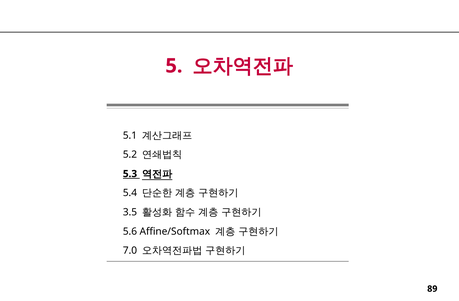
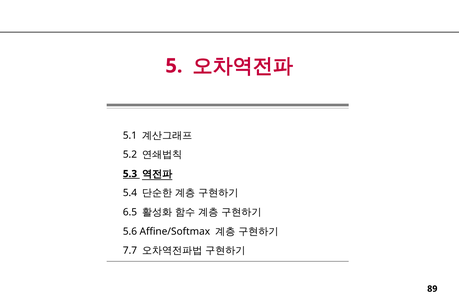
3.5: 3.5 -> 6.5
7.0: 7.0 -> 7.7
